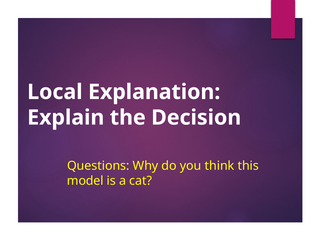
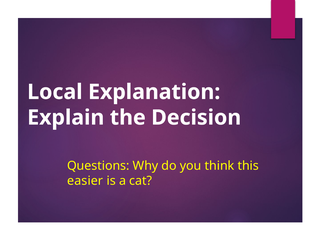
model: model -> easier
